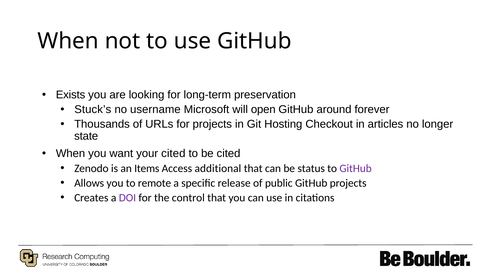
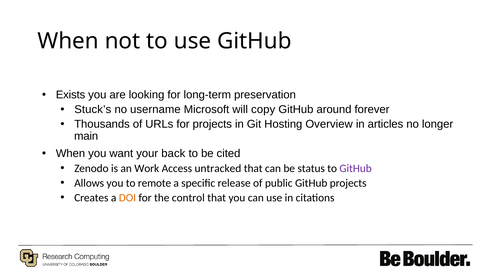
open: open -> copy
Checkout: Checkout -> Overview
state: state -> main
your cited: cited -> back
Items: Items -> Work
additional: additional -> untracked
DOI colour: purple -> orange
